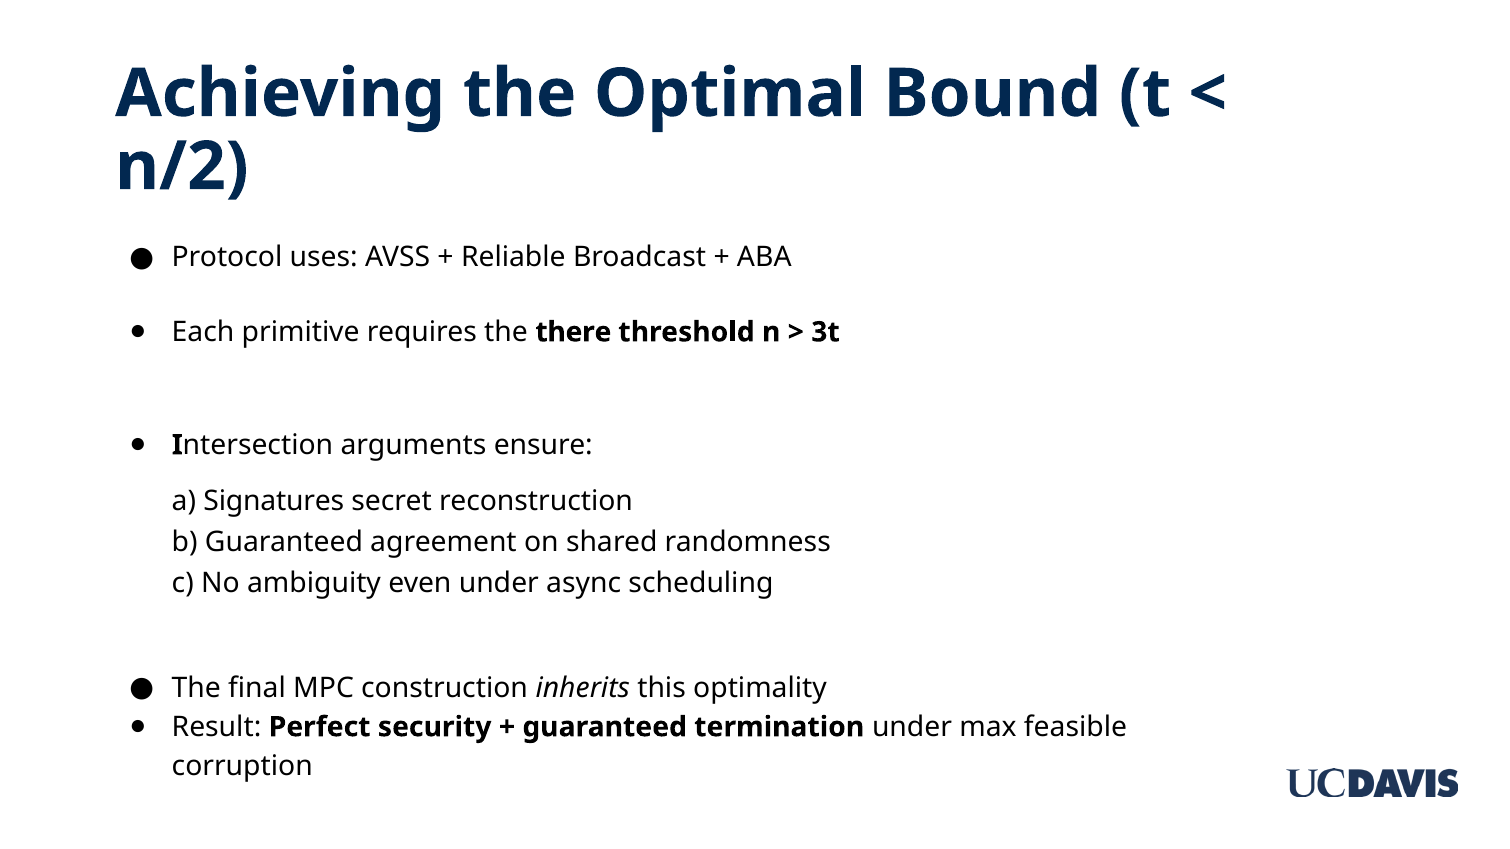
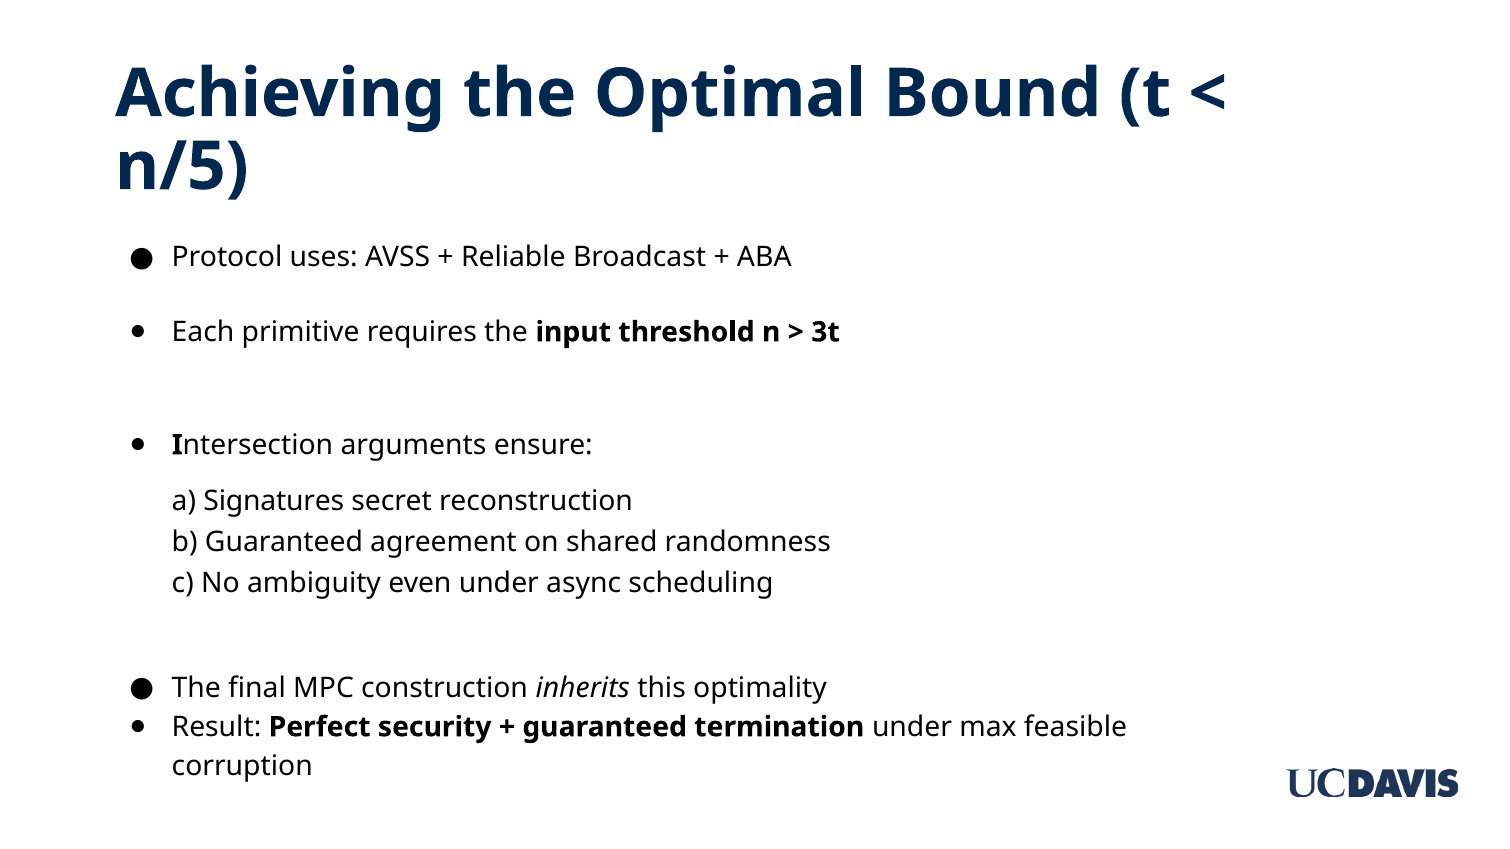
n/2: n/2 -> n/5
there: there -> input
